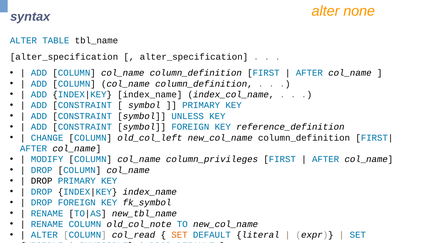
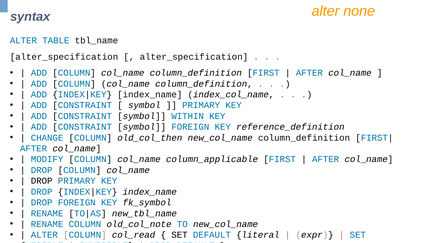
UNLESS: UNLESS -> WITHIN
old_col_left: old_col_left -> old_col_then
column_privileges: column_privileges -> column_applicable
SET at (180, 235) colour: orange -> black
